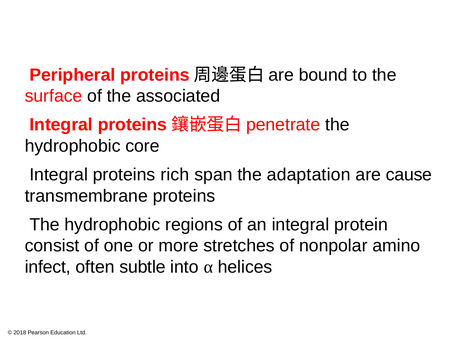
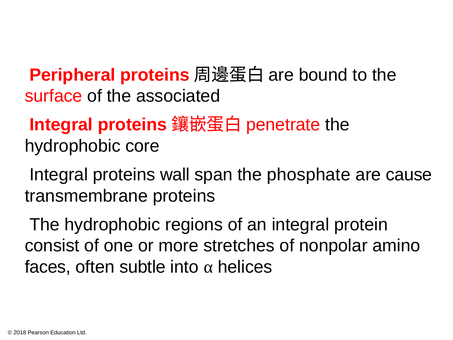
rich: rich -> wall
adaptation: adaptation -> phosphate
infect: infect -> faces
